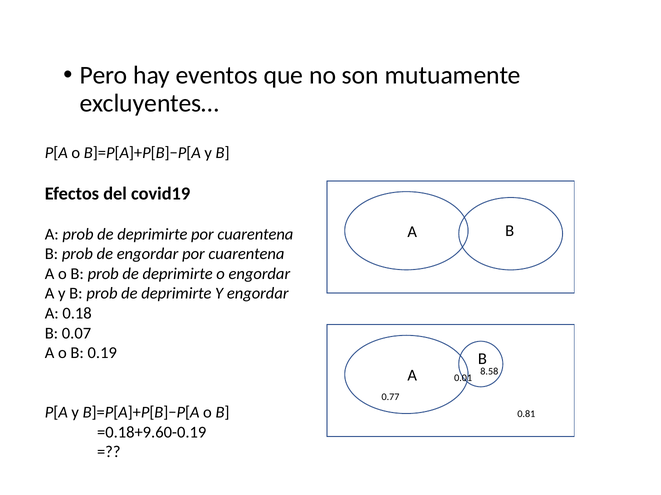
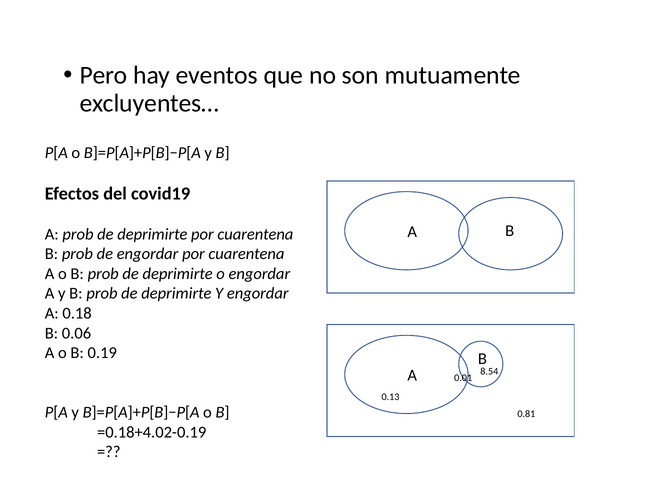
0.07: 0.07 -> 0.06
8.58: 8.58 -> 8.54
0.77: 0.77 -> 0.13
=0.18+9.60-0.19: =0.18+9.60-0.19 -> =0.18+4.02-0.19
